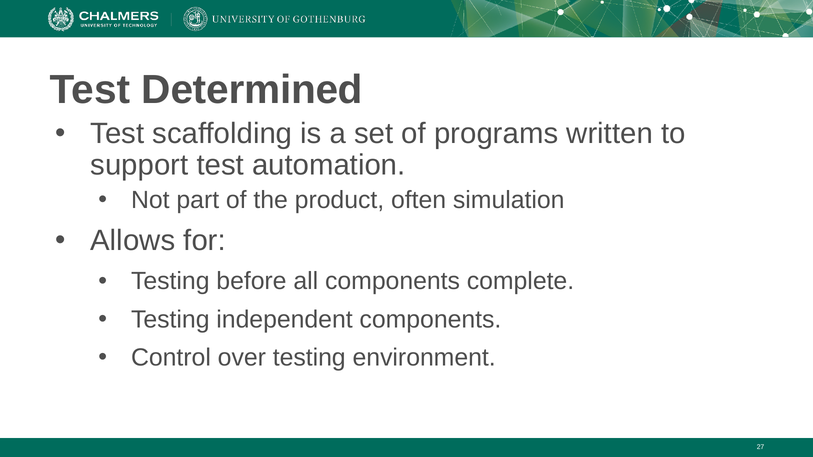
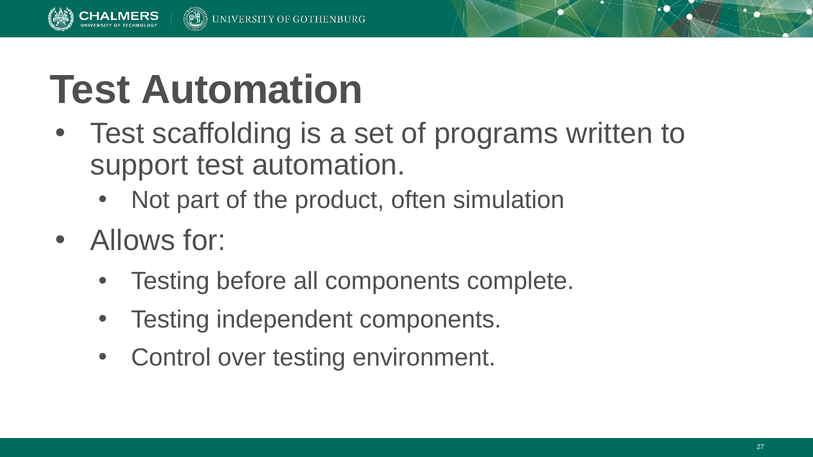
Determined at (252, 90): Determined -> Automation
